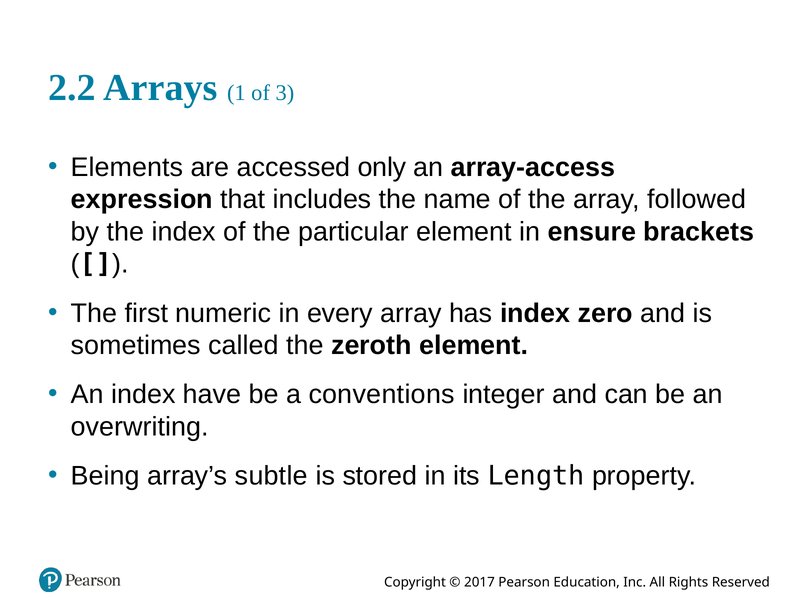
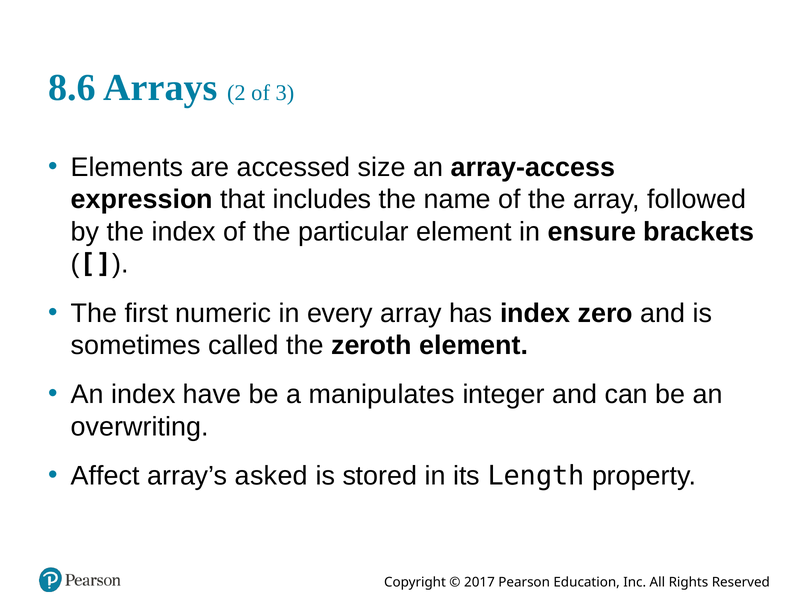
2.2: 2.2 -> 8.6
1: 1 -> 2
only: only -> size
conventions: conventions -> manipulates
Being: Being -> Affect
subtle: subtle -> asked
